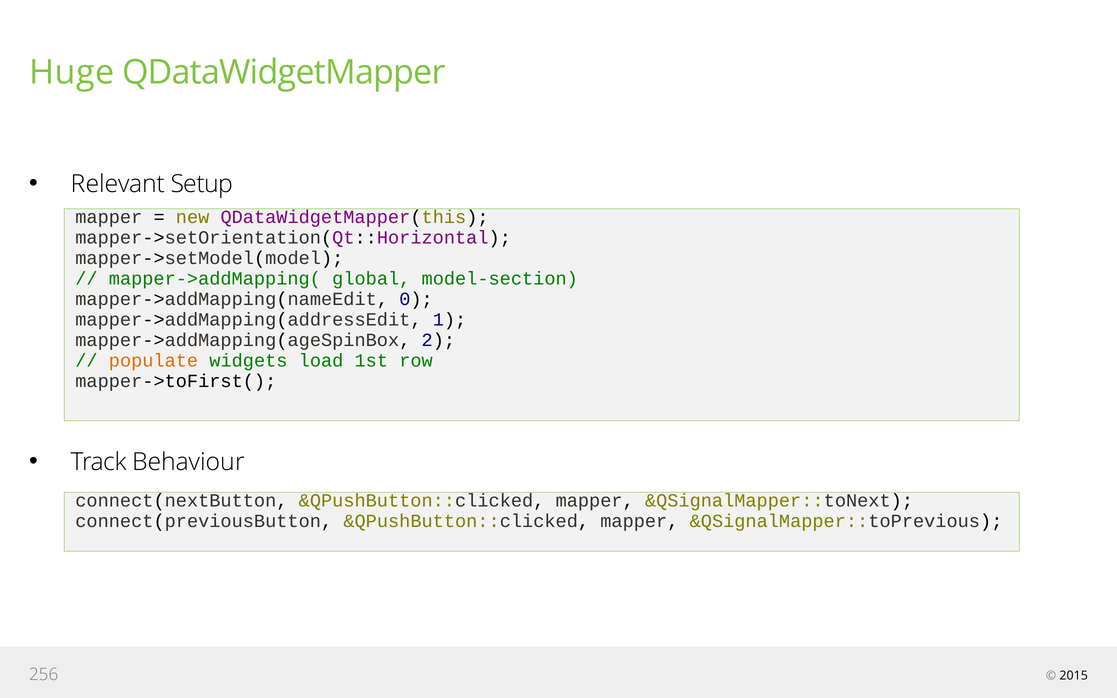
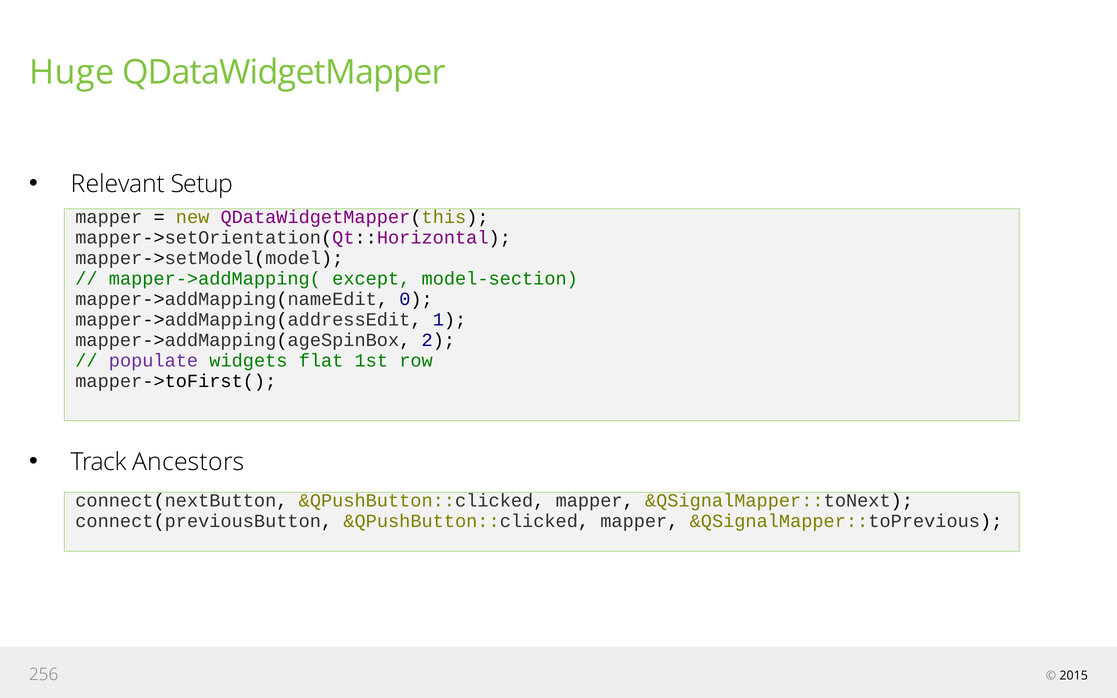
global: global -> except
populate colour: orange -> purple
load: load -> flat
Behaviour: Behaviour -> Ancestors
